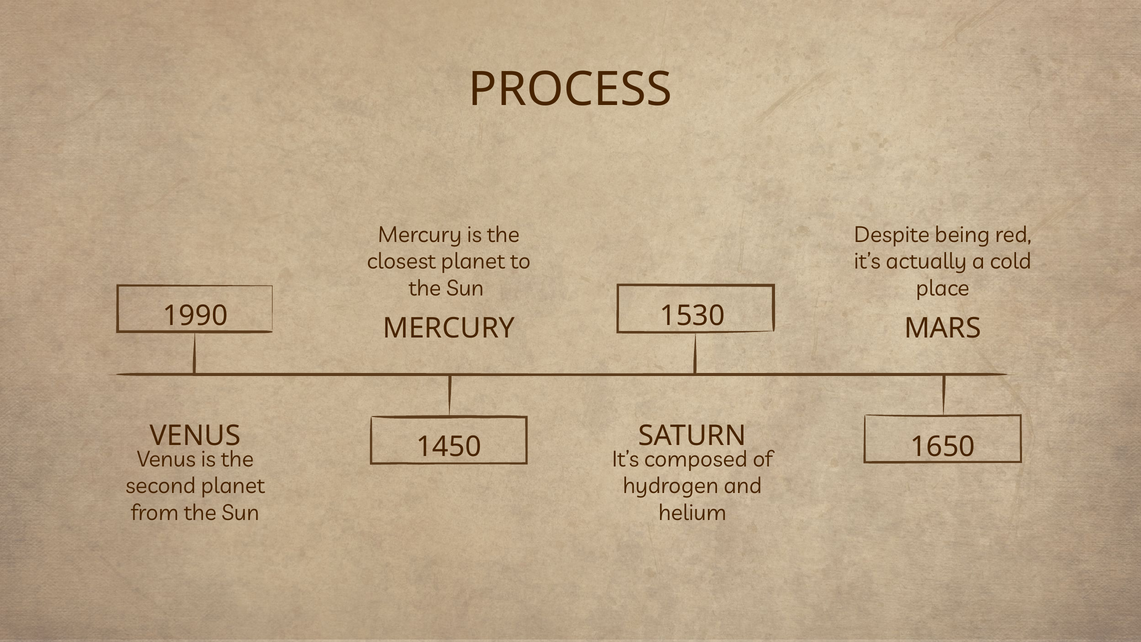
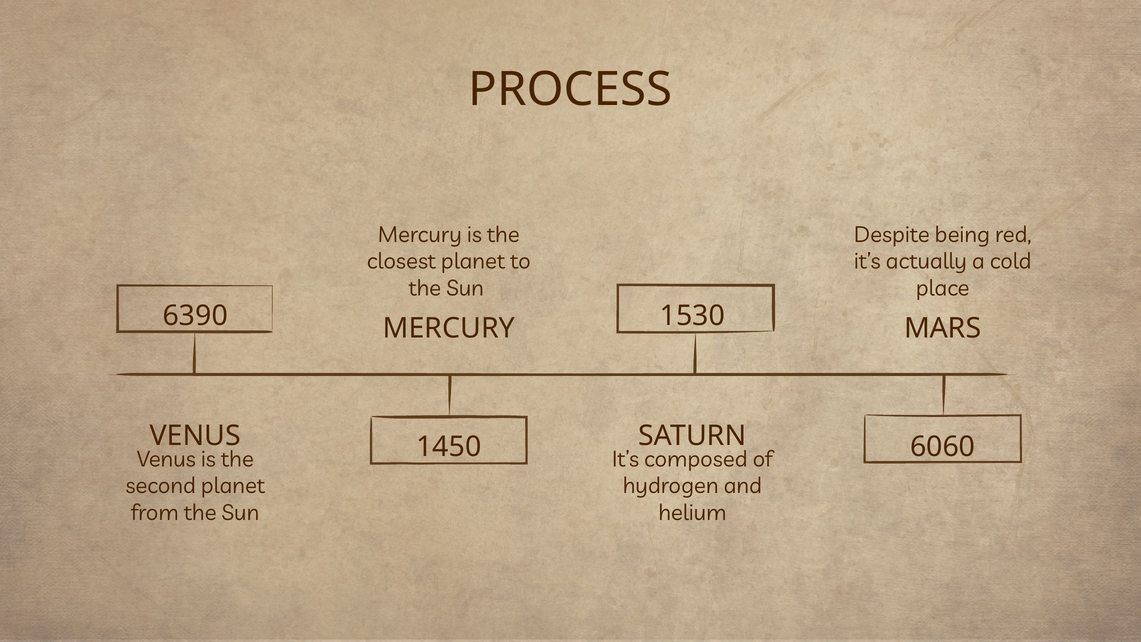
1990: 1990 -> 6390
1650: 1650 -> 6060
